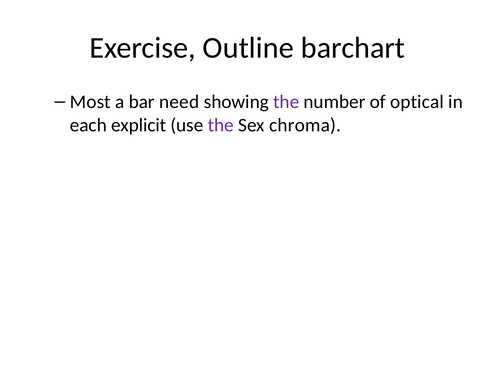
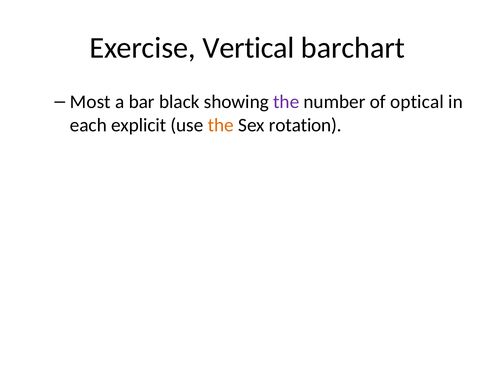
Outline: Outline -> Vertical
need: need -> black
the at (221, 125) colour: purple -> orange
chroma: chroma -> rotation
